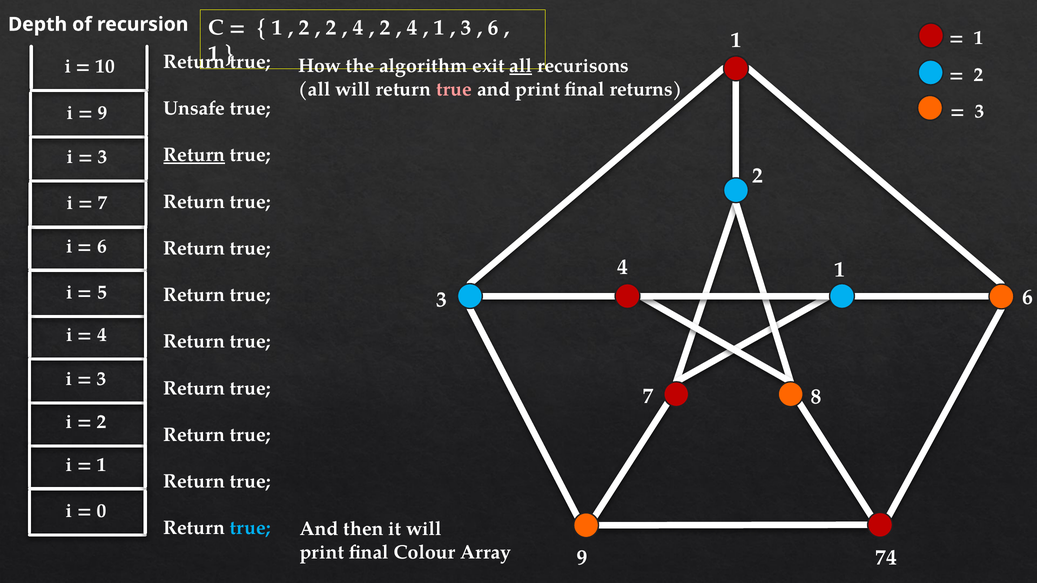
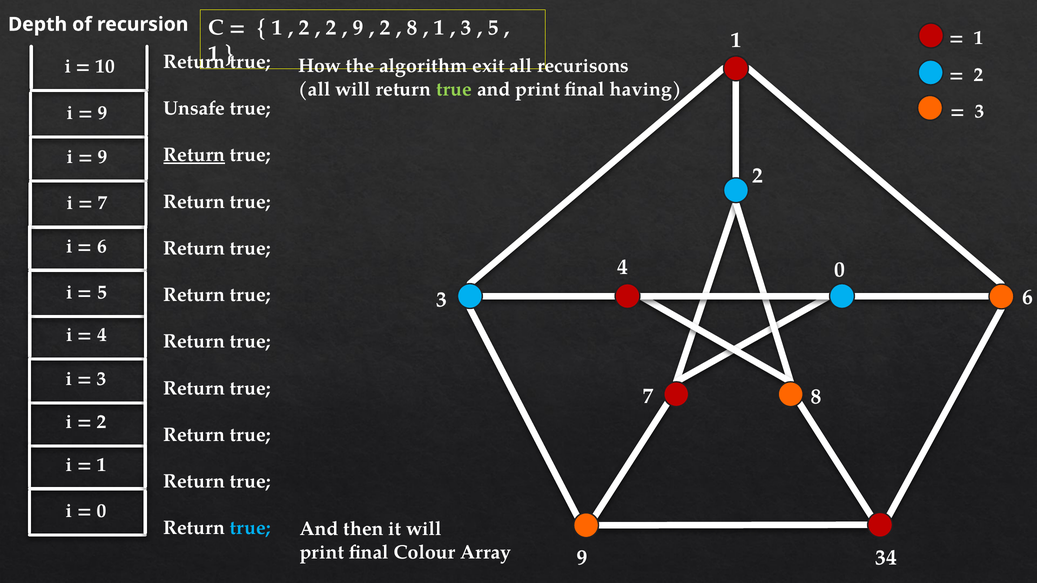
4 at (358, 28): 4 -> 9
4 at (412, 28): 4 -> 8
6 at (493, 28): 6 -> 5
all at (521, 66) underline: present -> none
true at (454, 89) colour: pink -> light green
returns: returns -> having
3 at (103, 157): 3 -> 9
4 1: 1 -> 0
74: 74 -> 34
